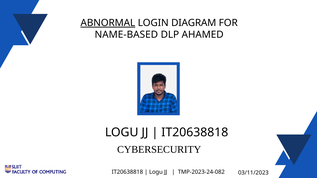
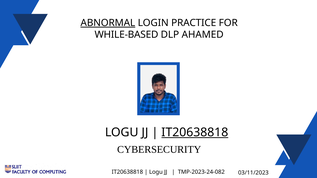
DIAGRAM: DIAGRAM -> PRACTICE
NAME-BASED: NAME-BASED -> WHILE-BASED
IT20638818 at (195, 133) underline: none -> present
